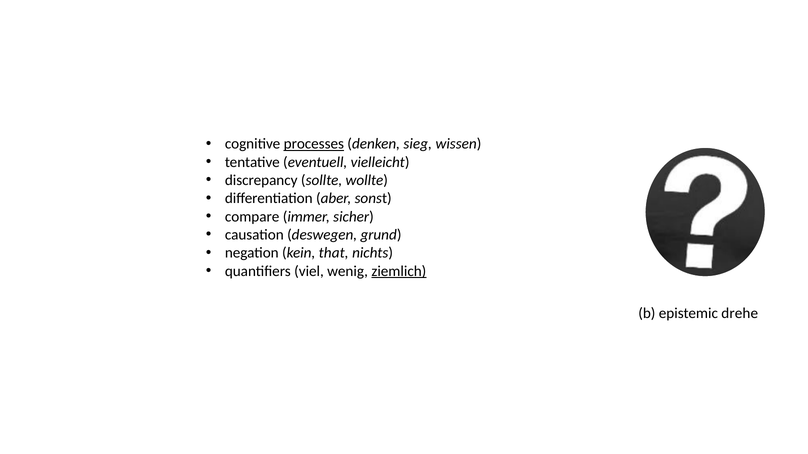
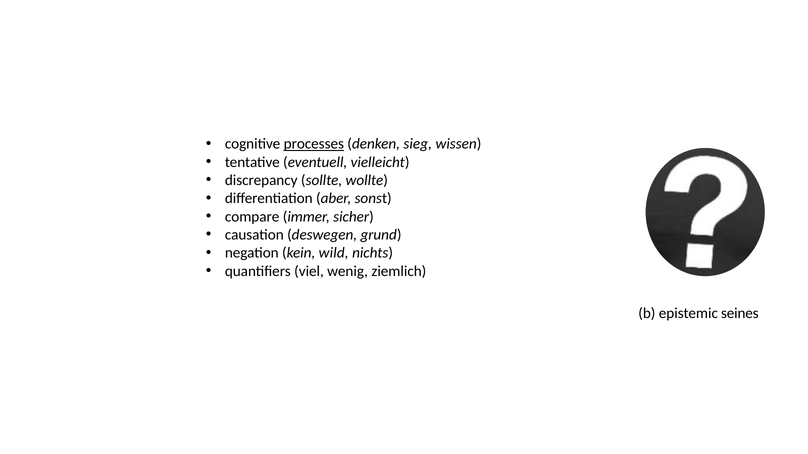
that: that -> wild
ziemlich underline: present -> none
drehe: drehe -> seines
